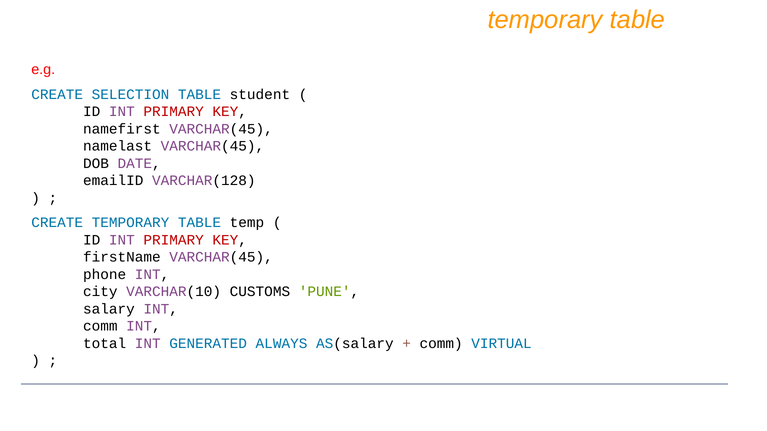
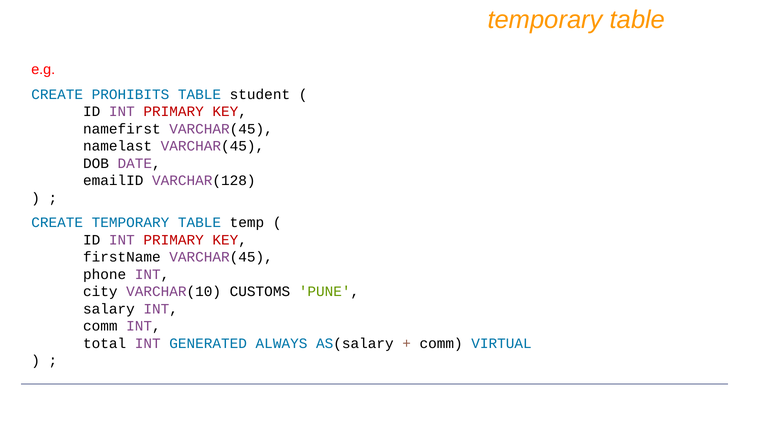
SELECTION: SELECTION -> PROHIBITS
